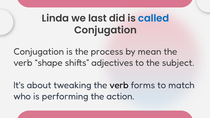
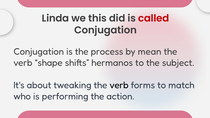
last: last -> this
called colour: blue -> red
adjectives: adjectives -> hermanos
